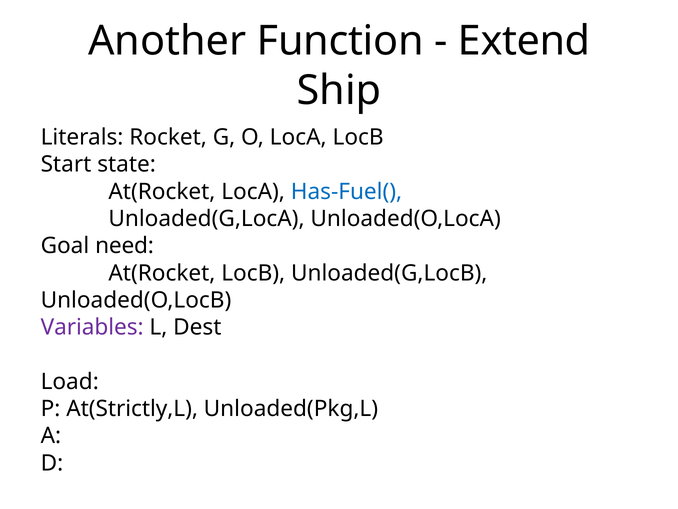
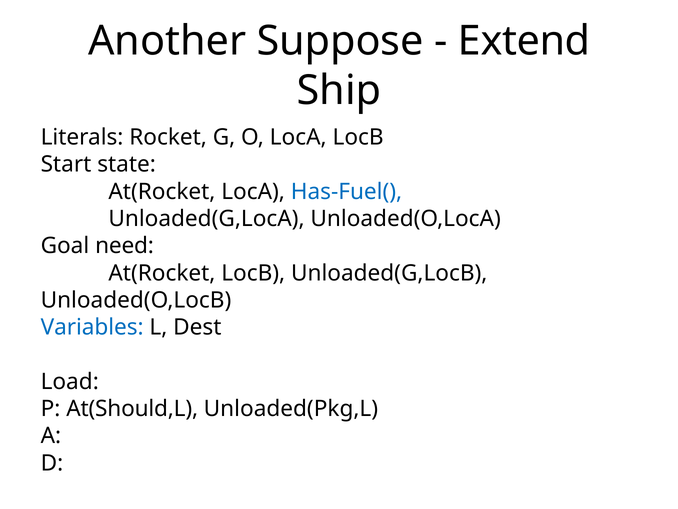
Function: Function -> Suppose
Variables colour: purple -> blue
At(Strictly,L: At(Strictly,L -> At(Should,L
